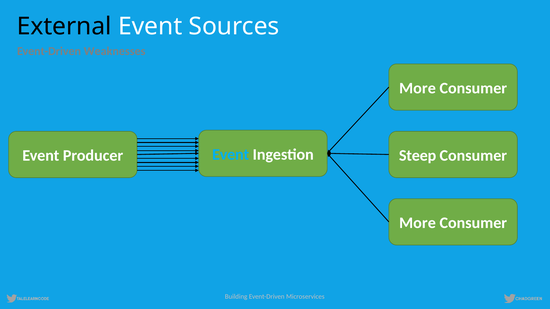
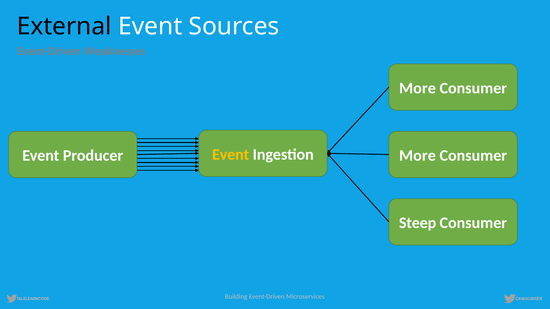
Event at (231, 155) colour: light blue -> yellow
Steep at (418, 156): Steep -> More
More at (417, 223): More -> Steep
